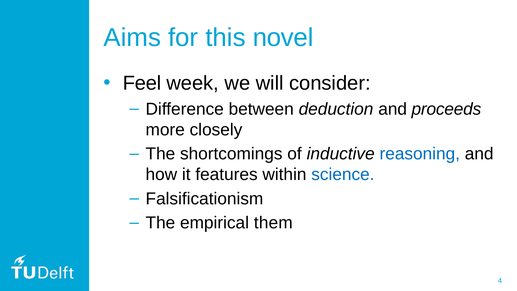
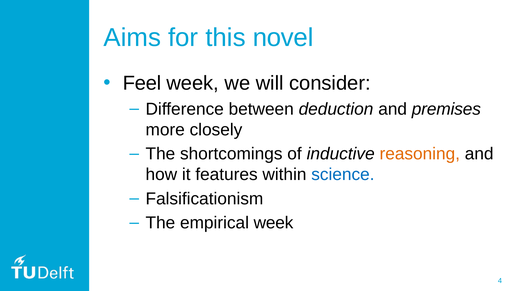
proceeds: proceeds -> premises
reasoning colour: blue -> orange
empirical them: them -> week
